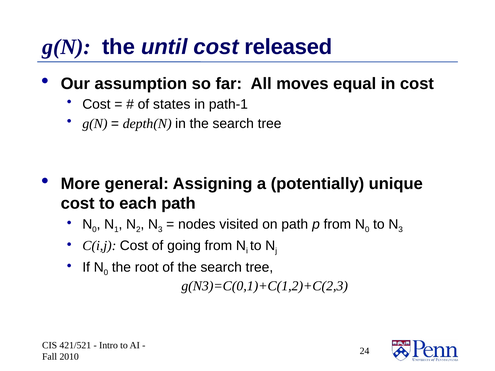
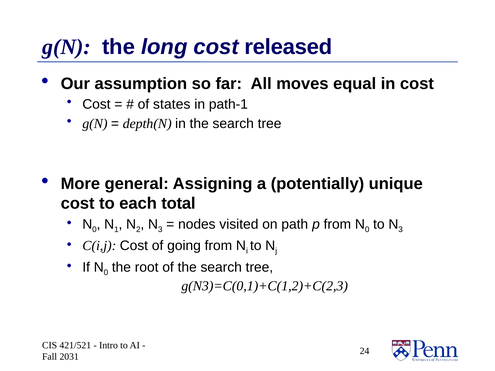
until: until -> long
each path: path -> total
2010: 2010 -> 2031
